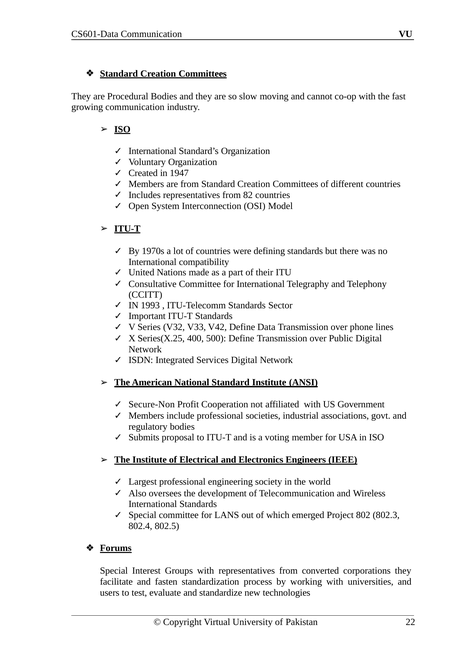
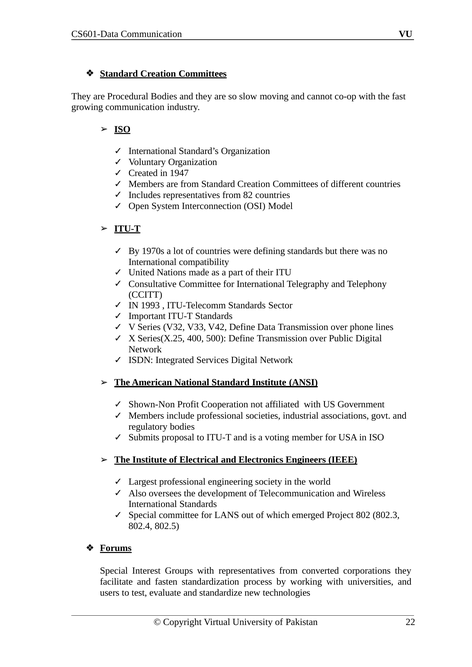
Secure-Non: Secure-Non -> Shown-Non
